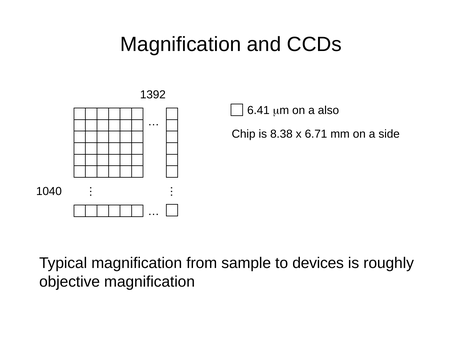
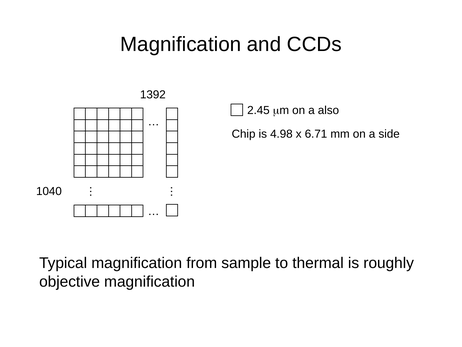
6.41: 6.41 -> 2.45
8.38: 8.38 -> 4.98
devices: devices -> thermal
